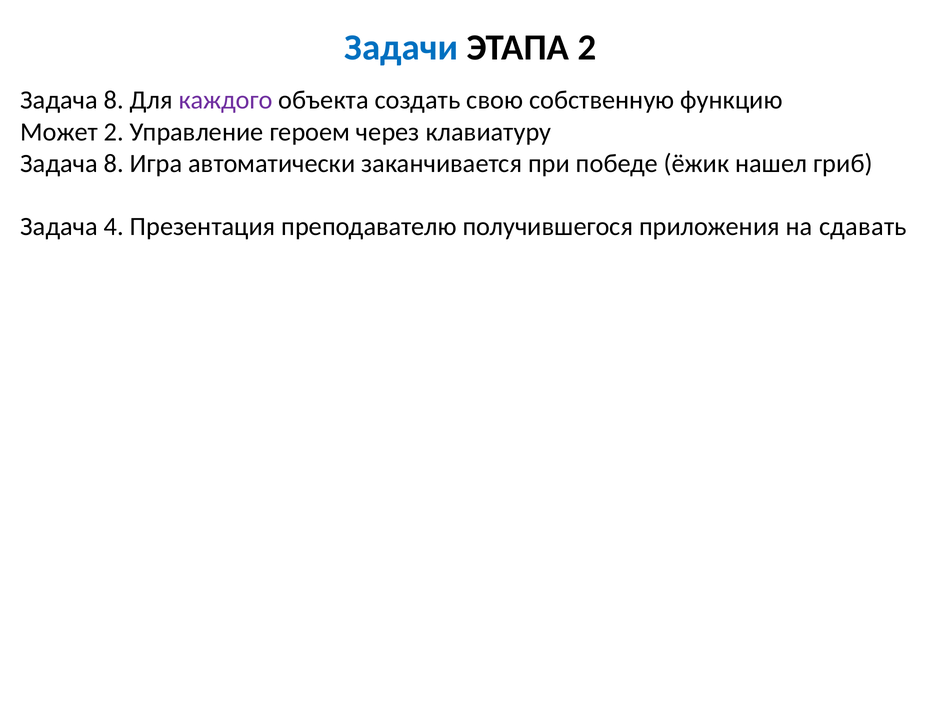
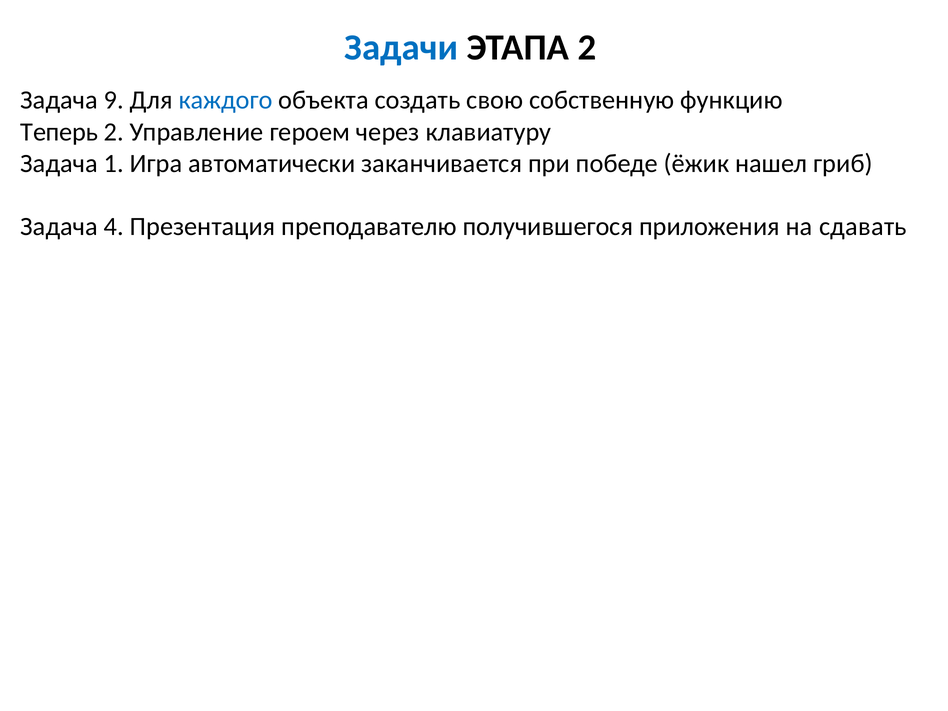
8 at (114, 100): 8 -> 9
каждого colour: purple -> blue
Может: Может -> Теперь
8 at (114, 163): 8 -> 1
